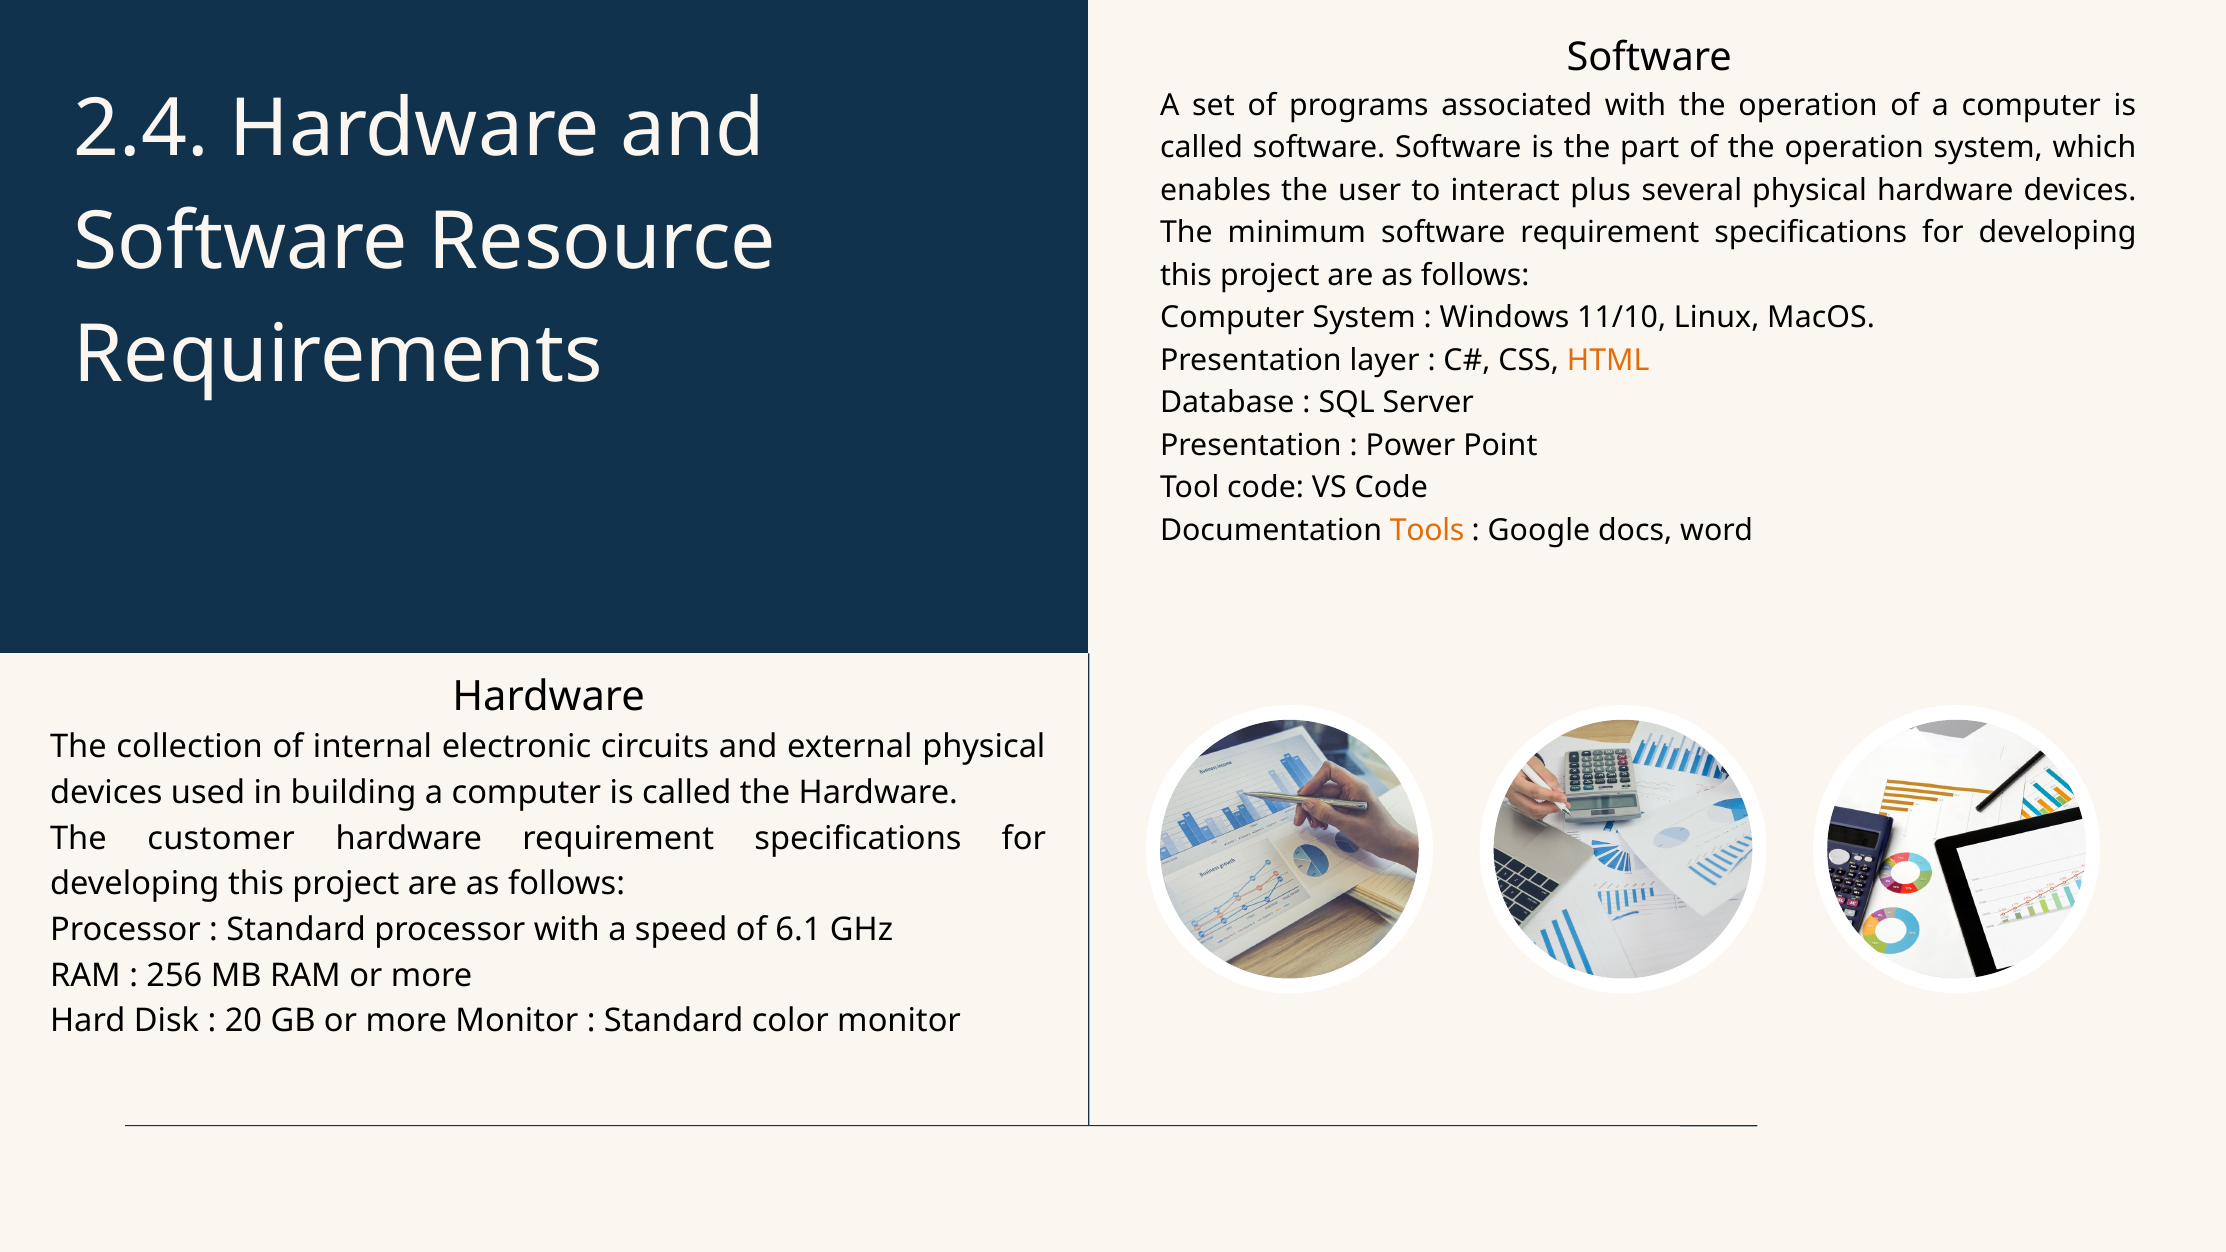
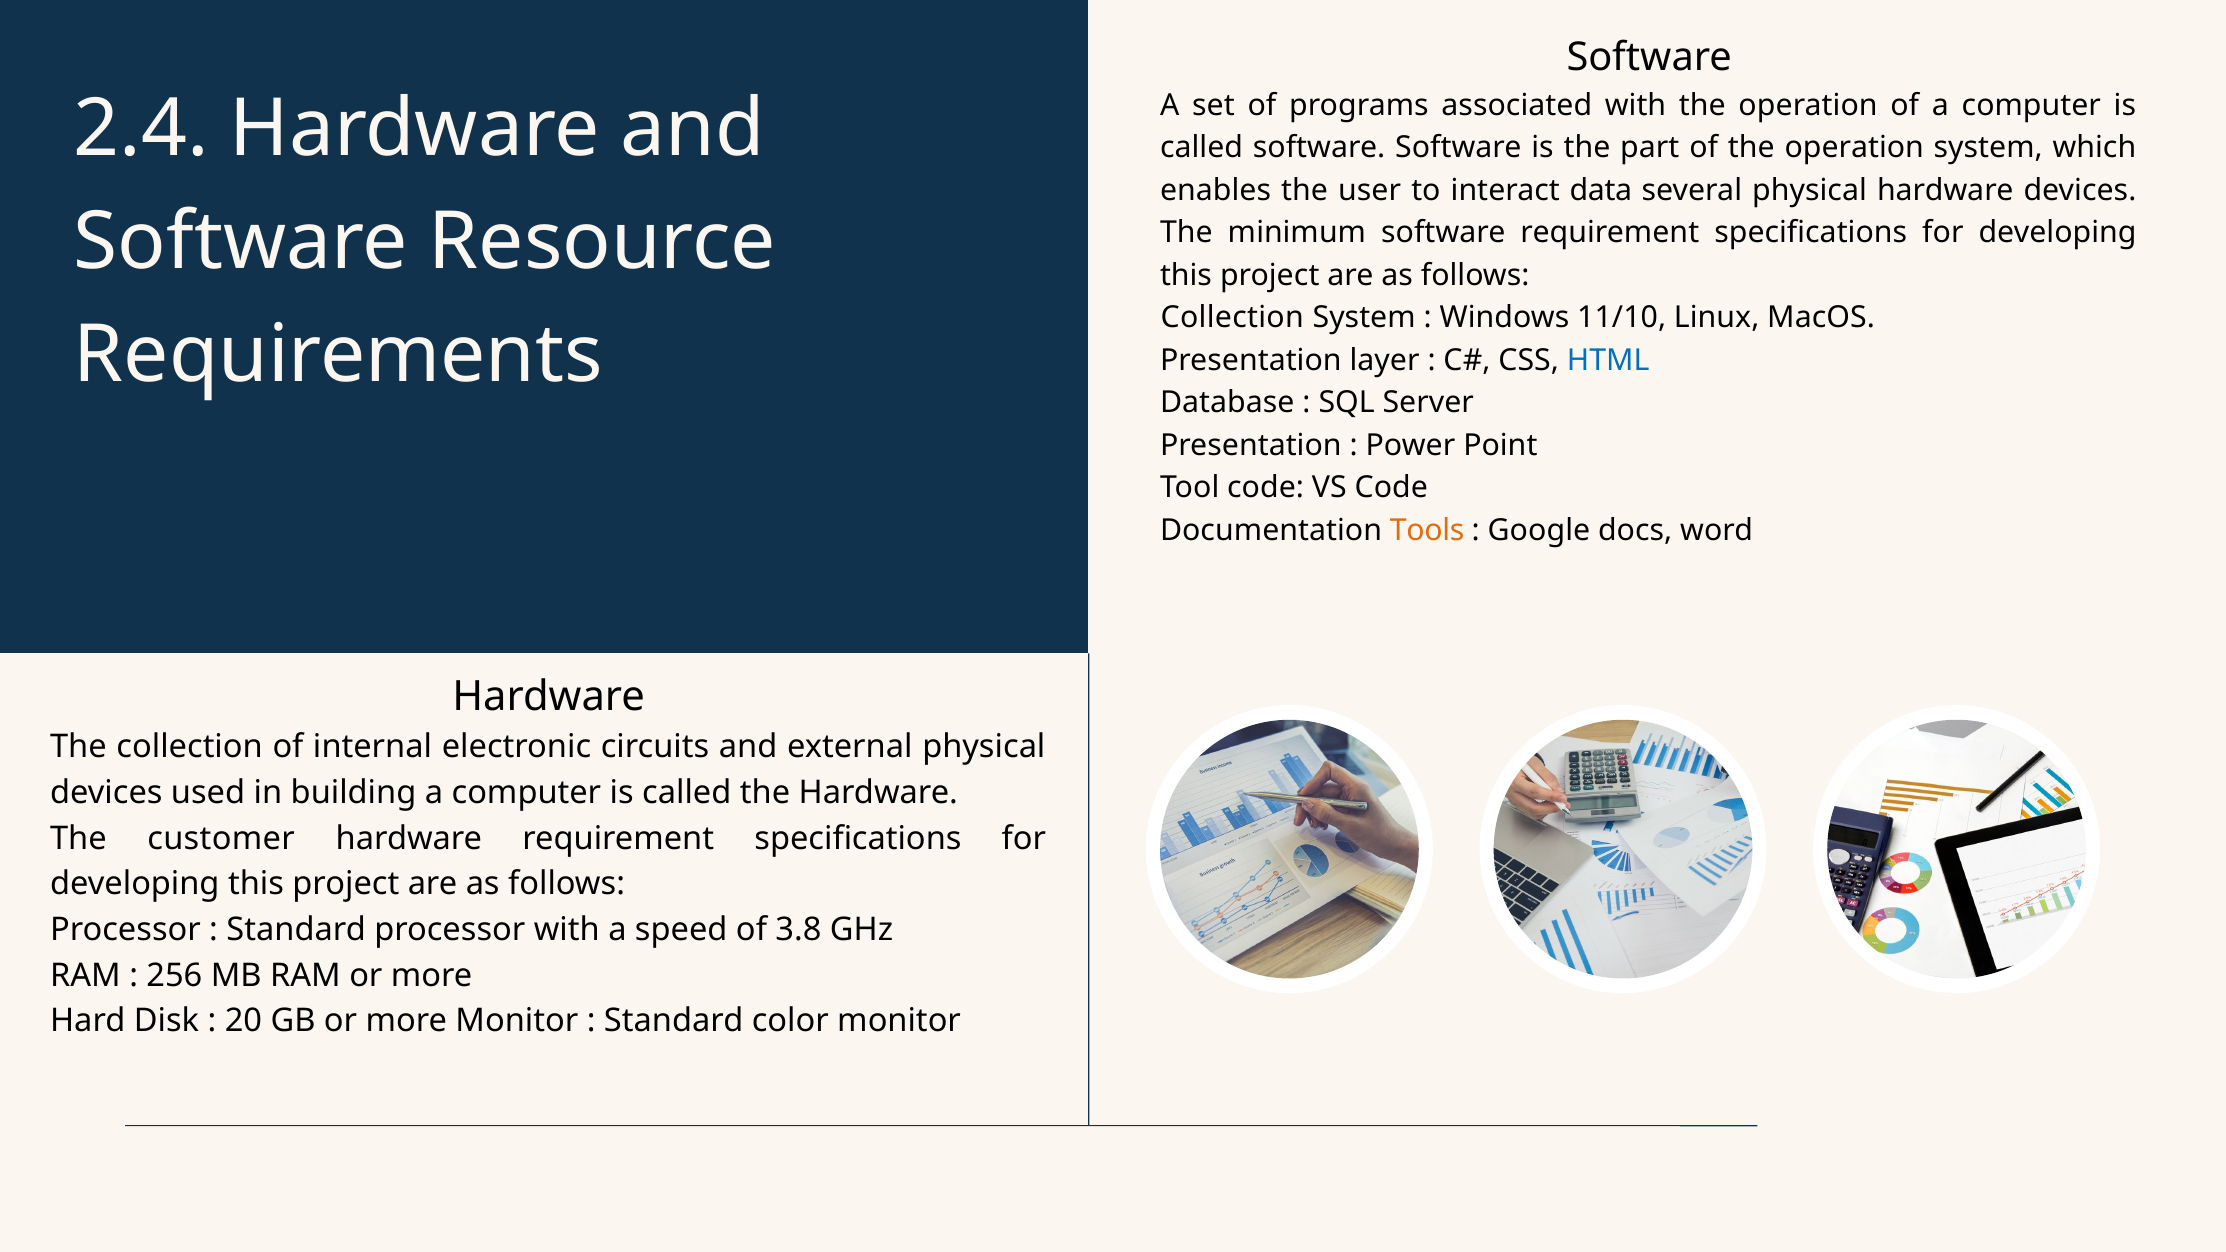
plus: plus -> data
Computer at (1232, 318): Computer -> Collection
HTML colour: orange -> blue
6.1: 6.1 -> 3.8
